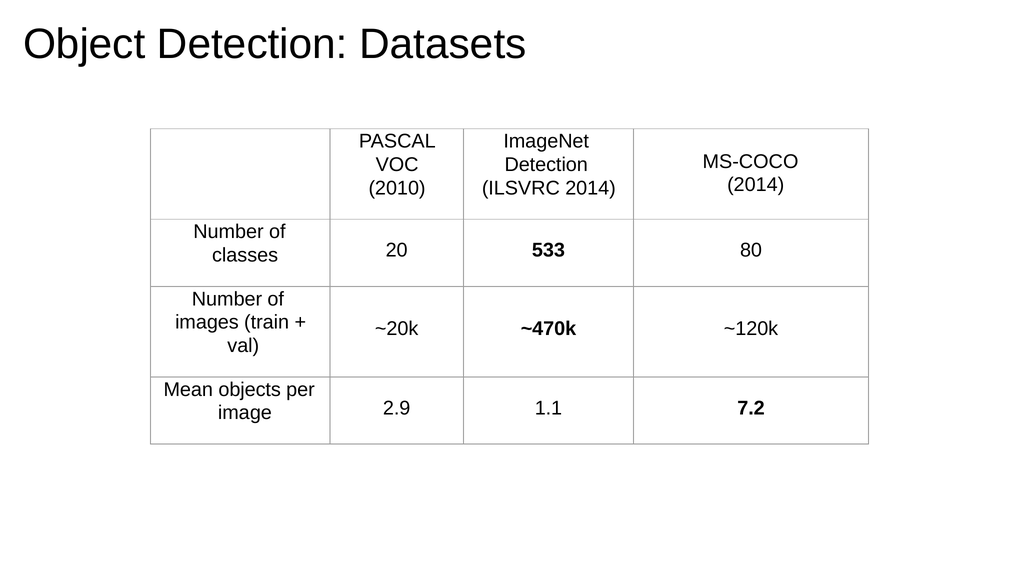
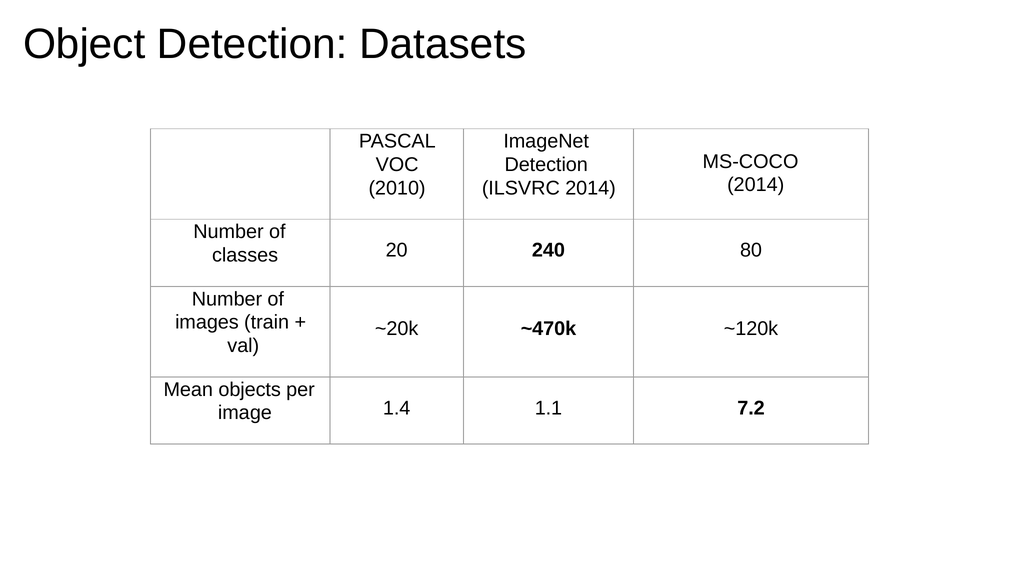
533: 533 -> 240
2.9: 2.9 -> 1.4
